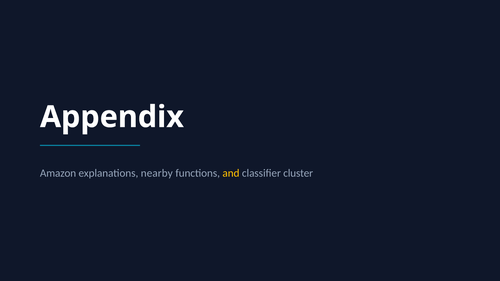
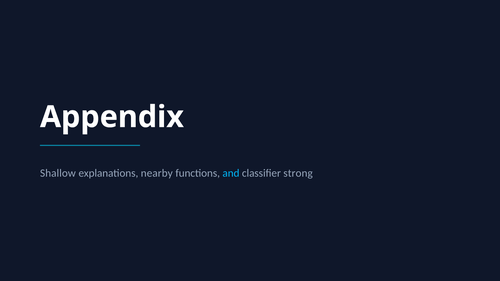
Amazon: Amazon -> Shallow
and colour: yellow -> light blue
cluster: cluster -> strong
